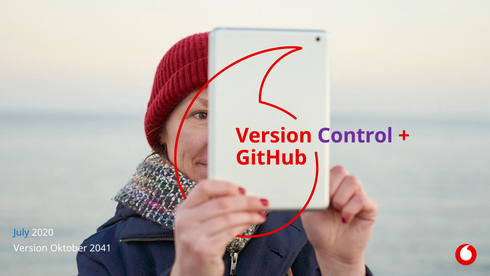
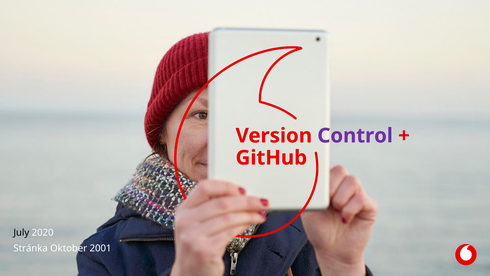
July colour: blue -> black
Version at (31, 248): Version -> Stránka
2041: 2041 -> 2001
